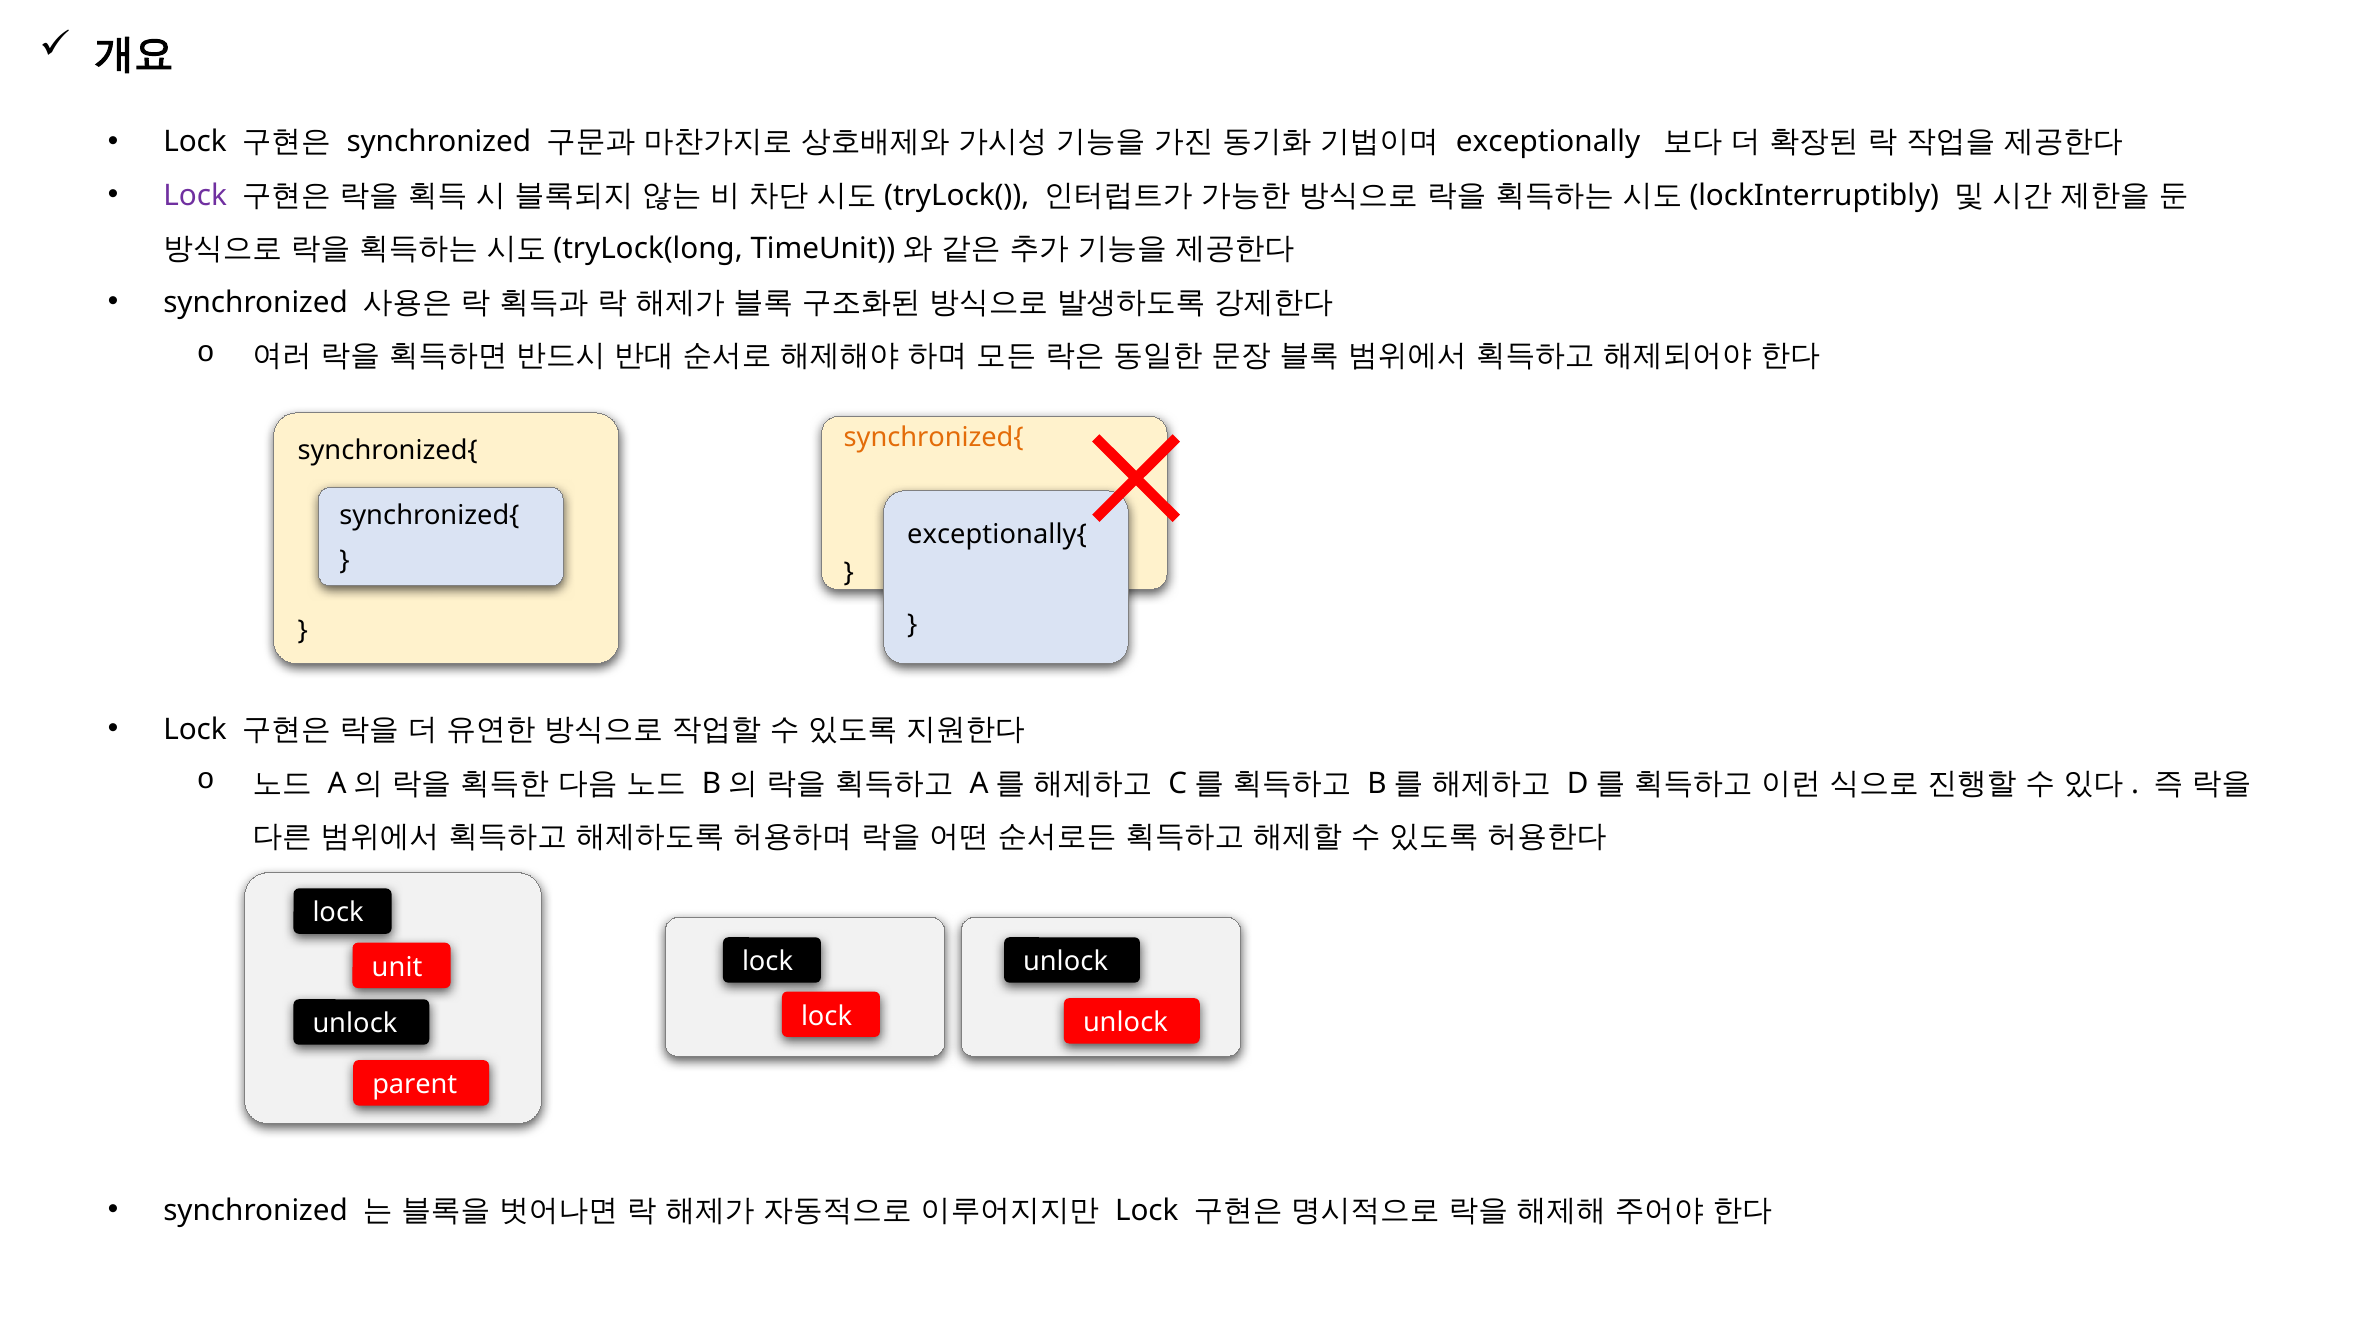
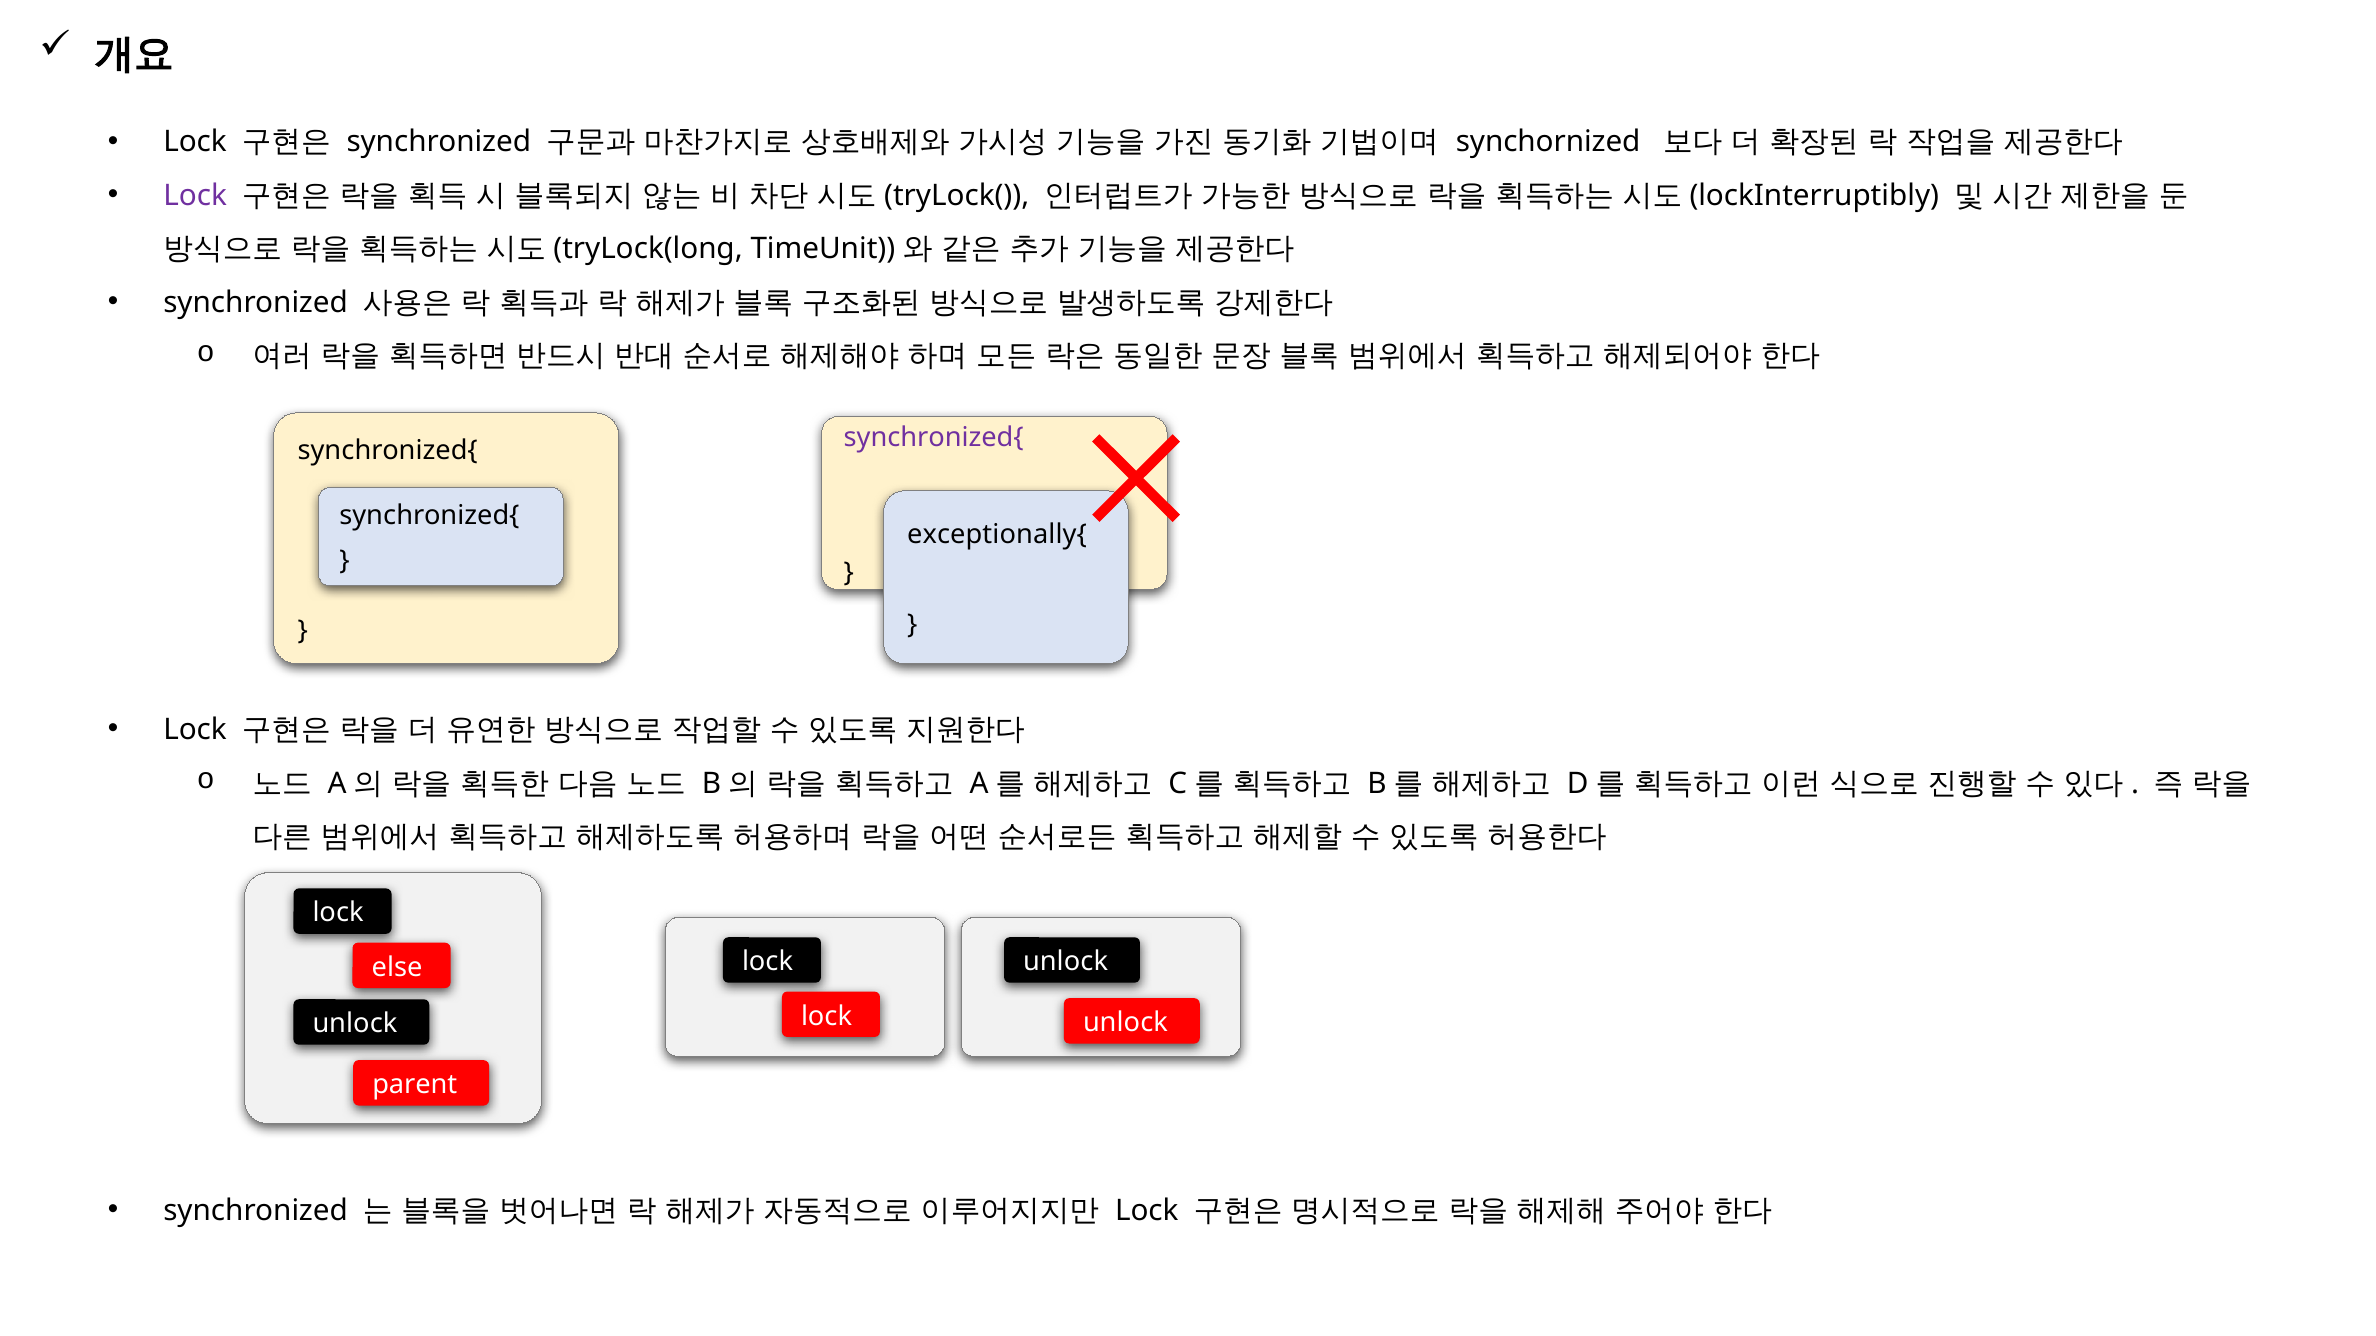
exceptionally: exceptionally -> synchornized
synchronized{ at (934, 437) colour: orange -> purple
unit: unit -> else
